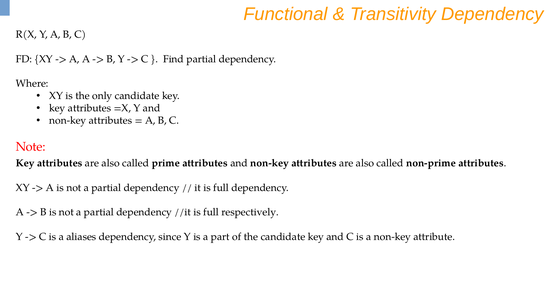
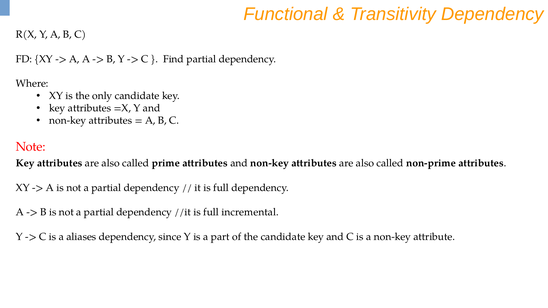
respectively: respectively -> incremental
